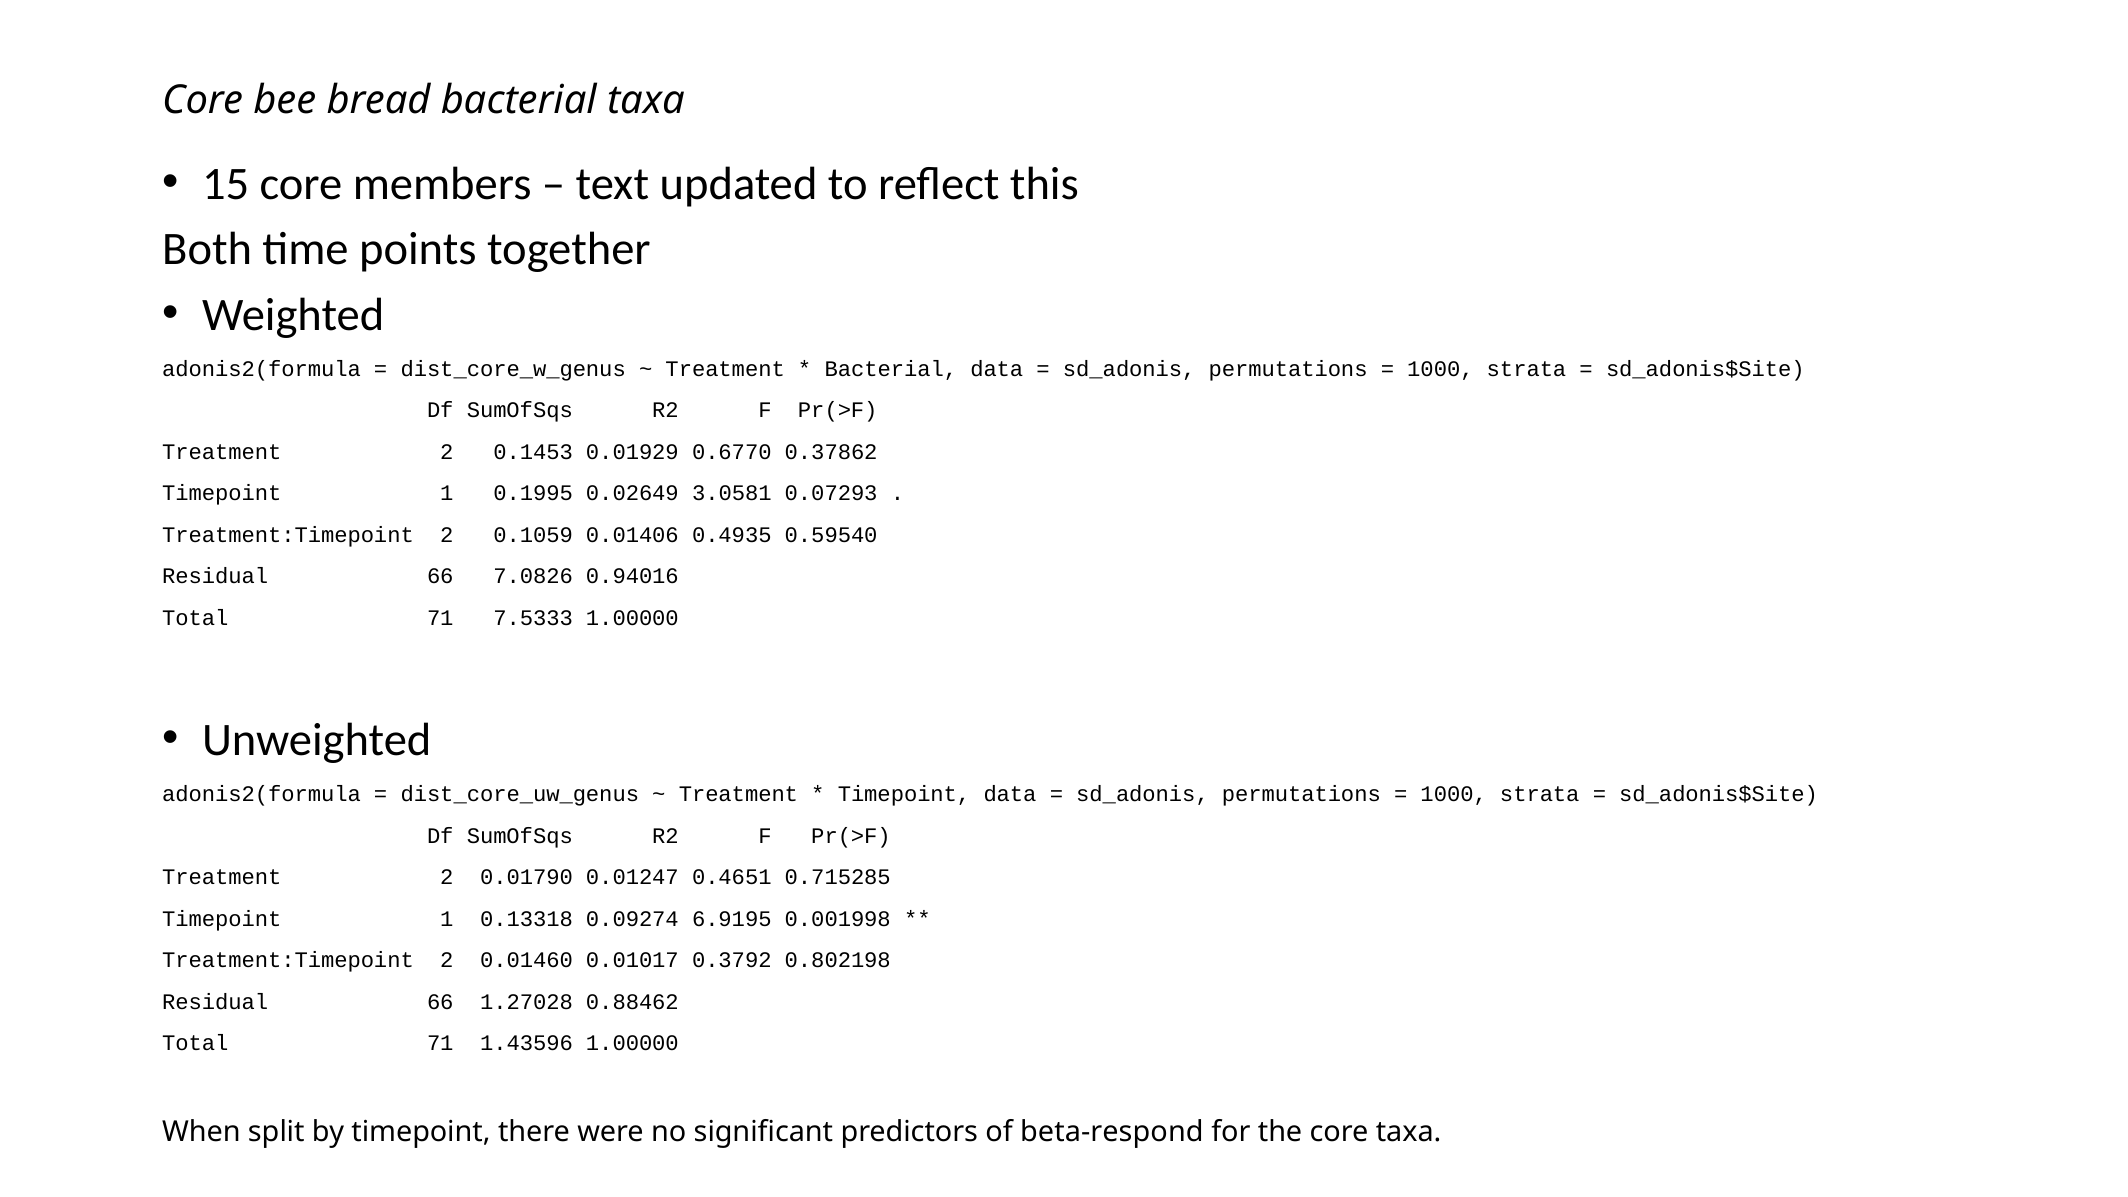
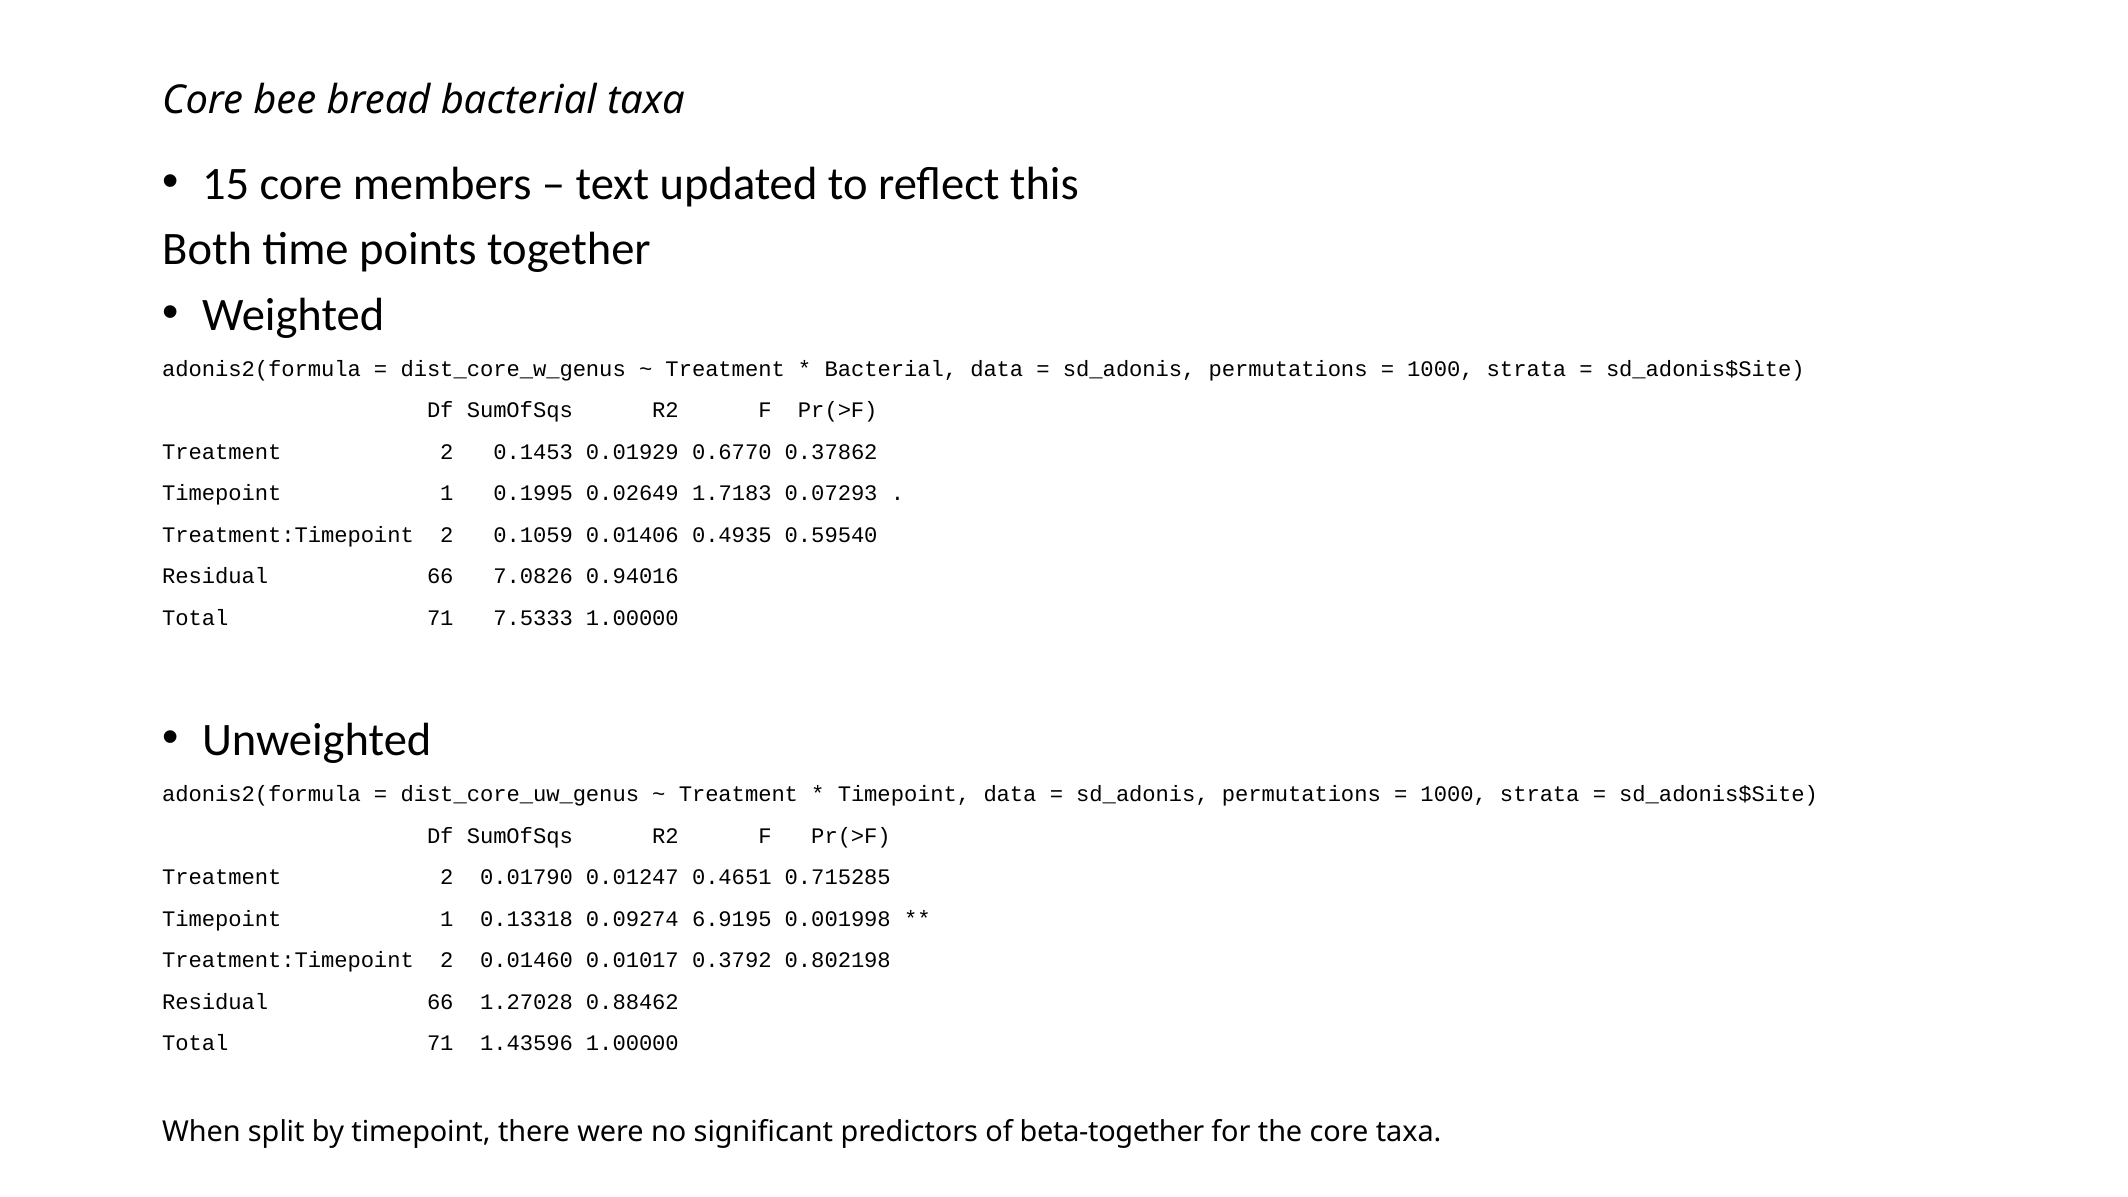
3.0581: 3.0581 -> 1.7183
beta-respond: beta-respond -> beta-together
